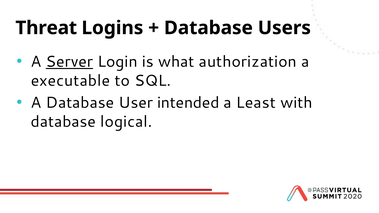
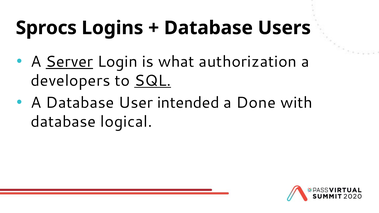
Threat: Threat -> Sprocs
executable: executable -> developers
SQL underline: none -> present
Least: Least -> Done
